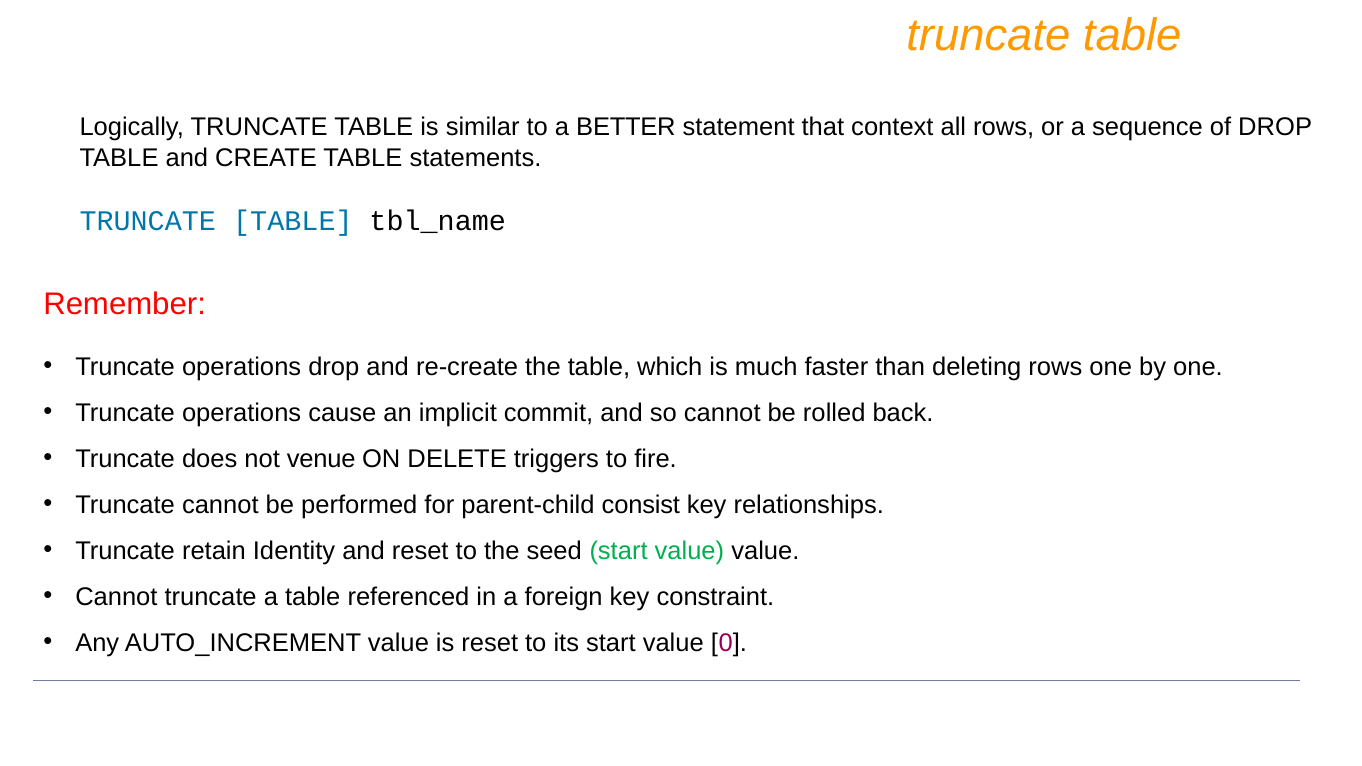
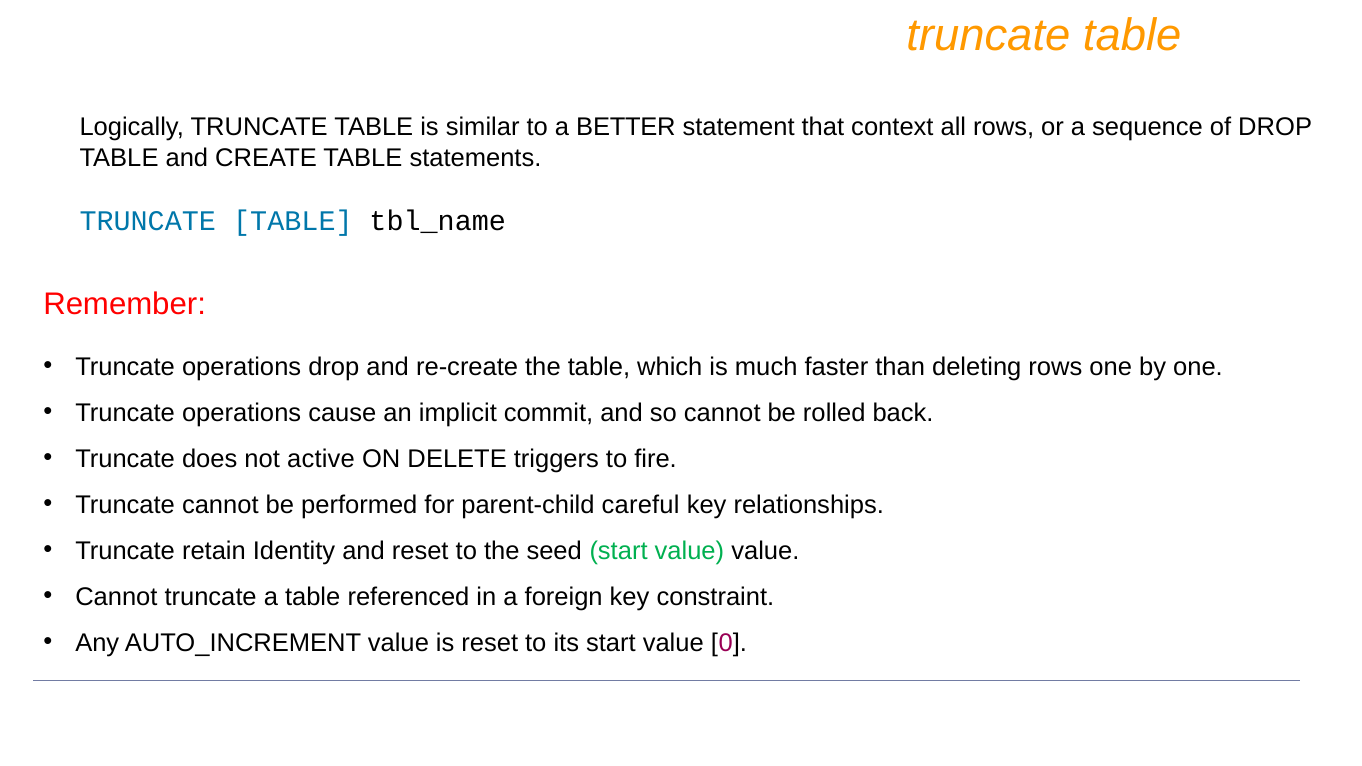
venue: venue -> active
consist: consist -> careful
